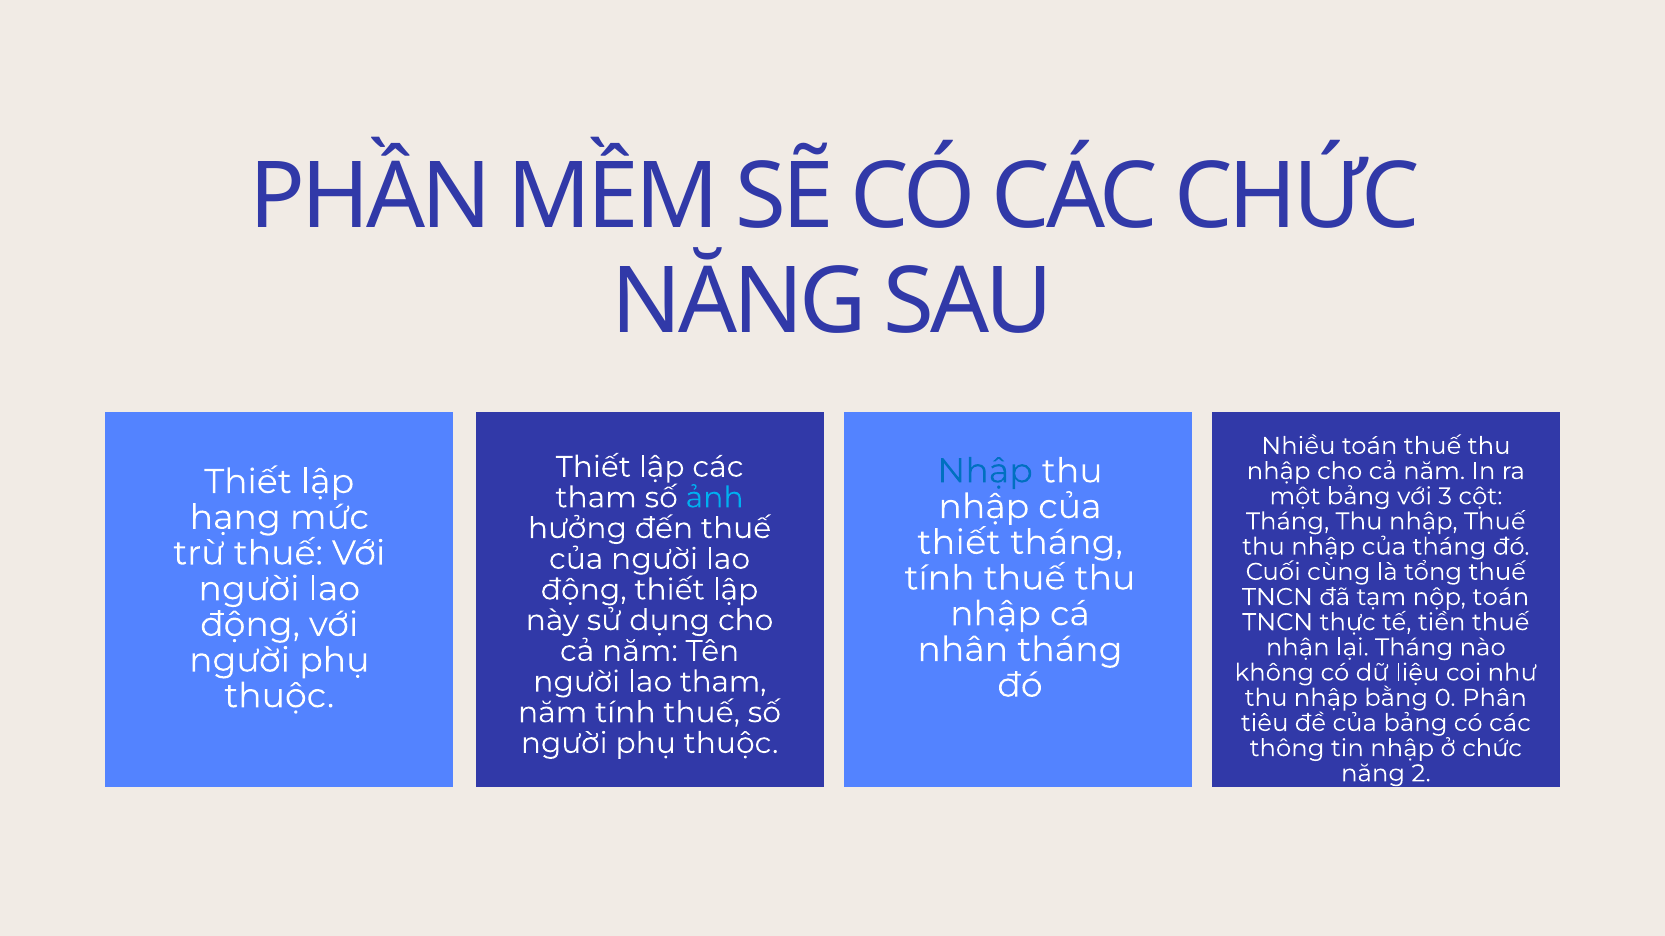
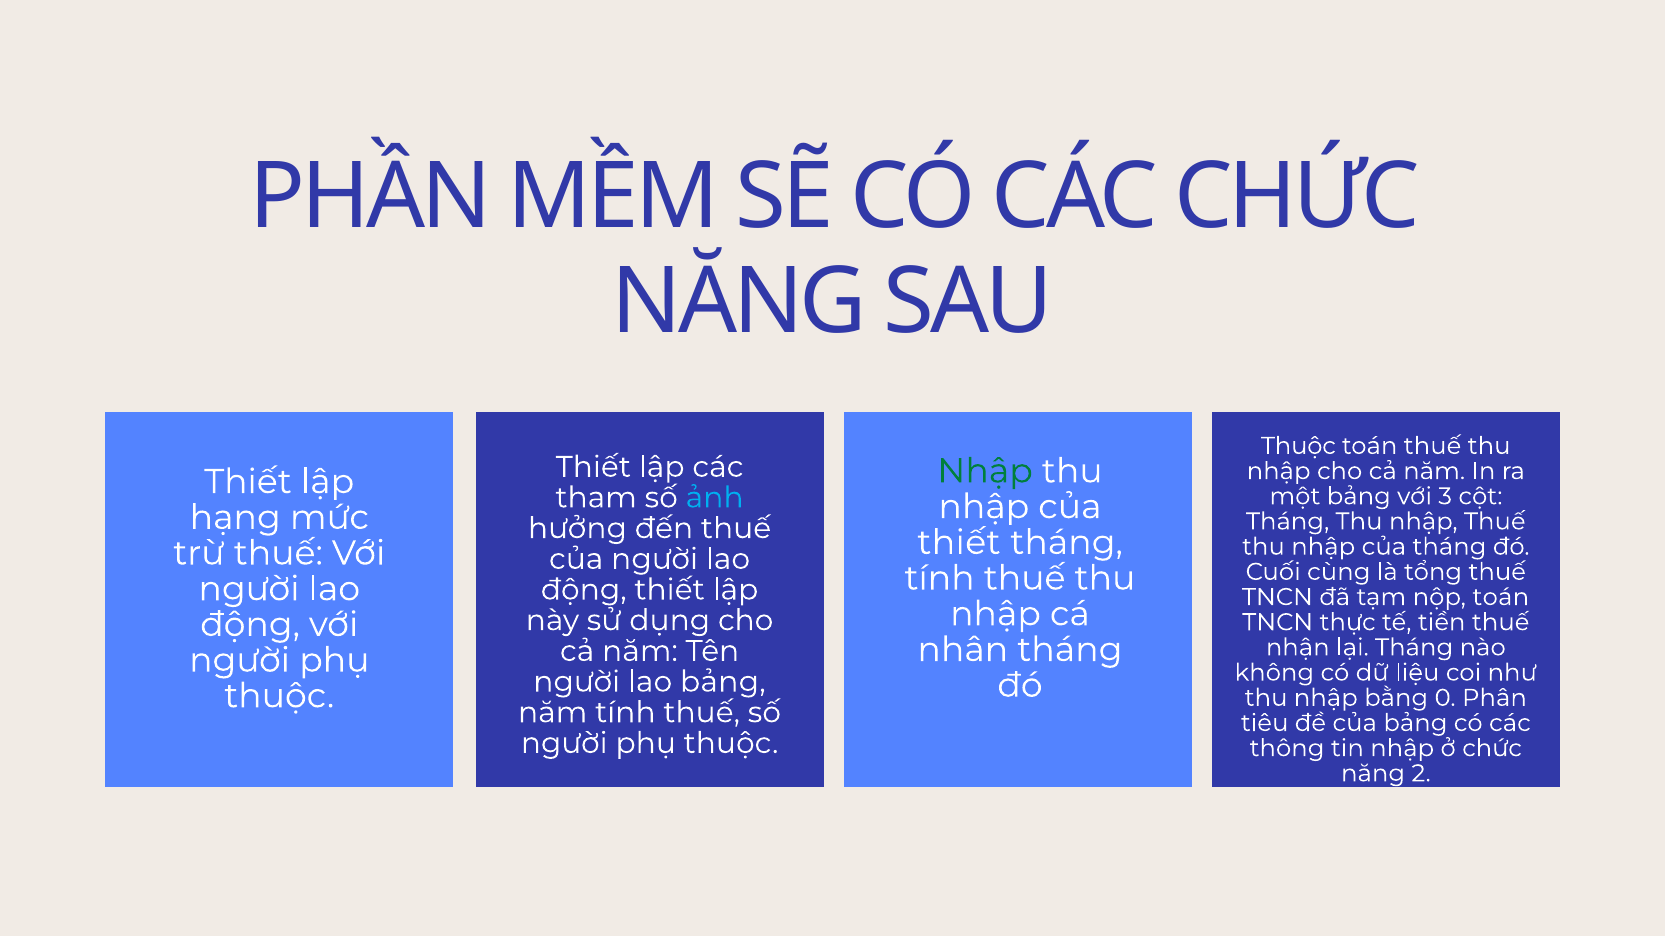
Nhiều at (1298, 446): Nhiều -> Thuộc
Nhập at (985, 471) colour: blue -> green
lao tham: tham -> bảng
